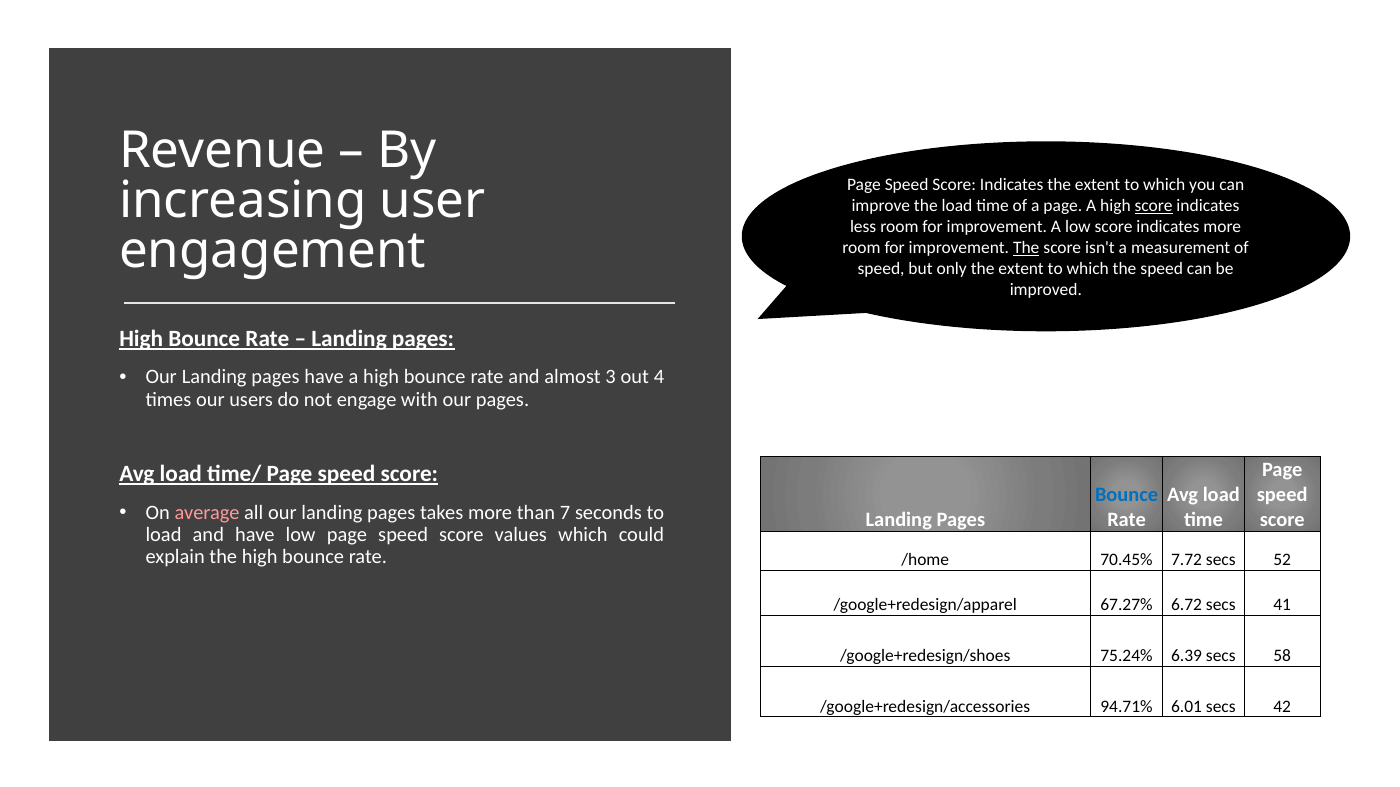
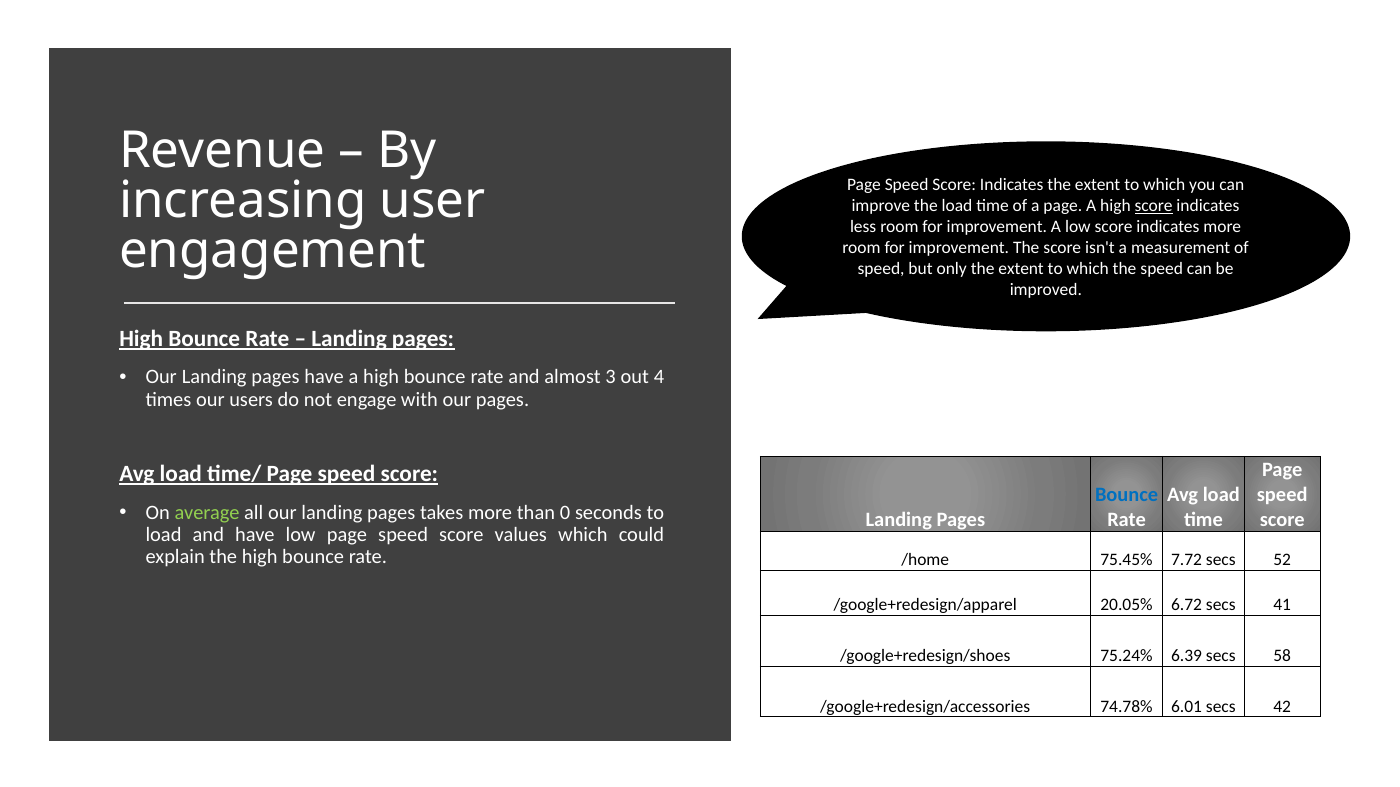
The at (1026, 248) underline: present -> none
average colour: pink -> light green
7: 7 -> 0
70.45%: 70.45% -> 75.45%
67.27%: 67.27% -> 20.05%
94.71%: 94.71% -> 74.78%
